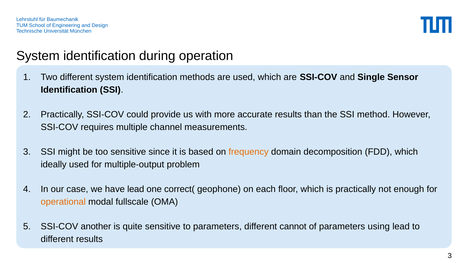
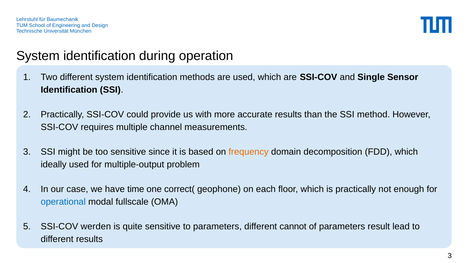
have lead: lead -> time
operational colour: orange -> blue
another: another -> werden
using: using -> result
